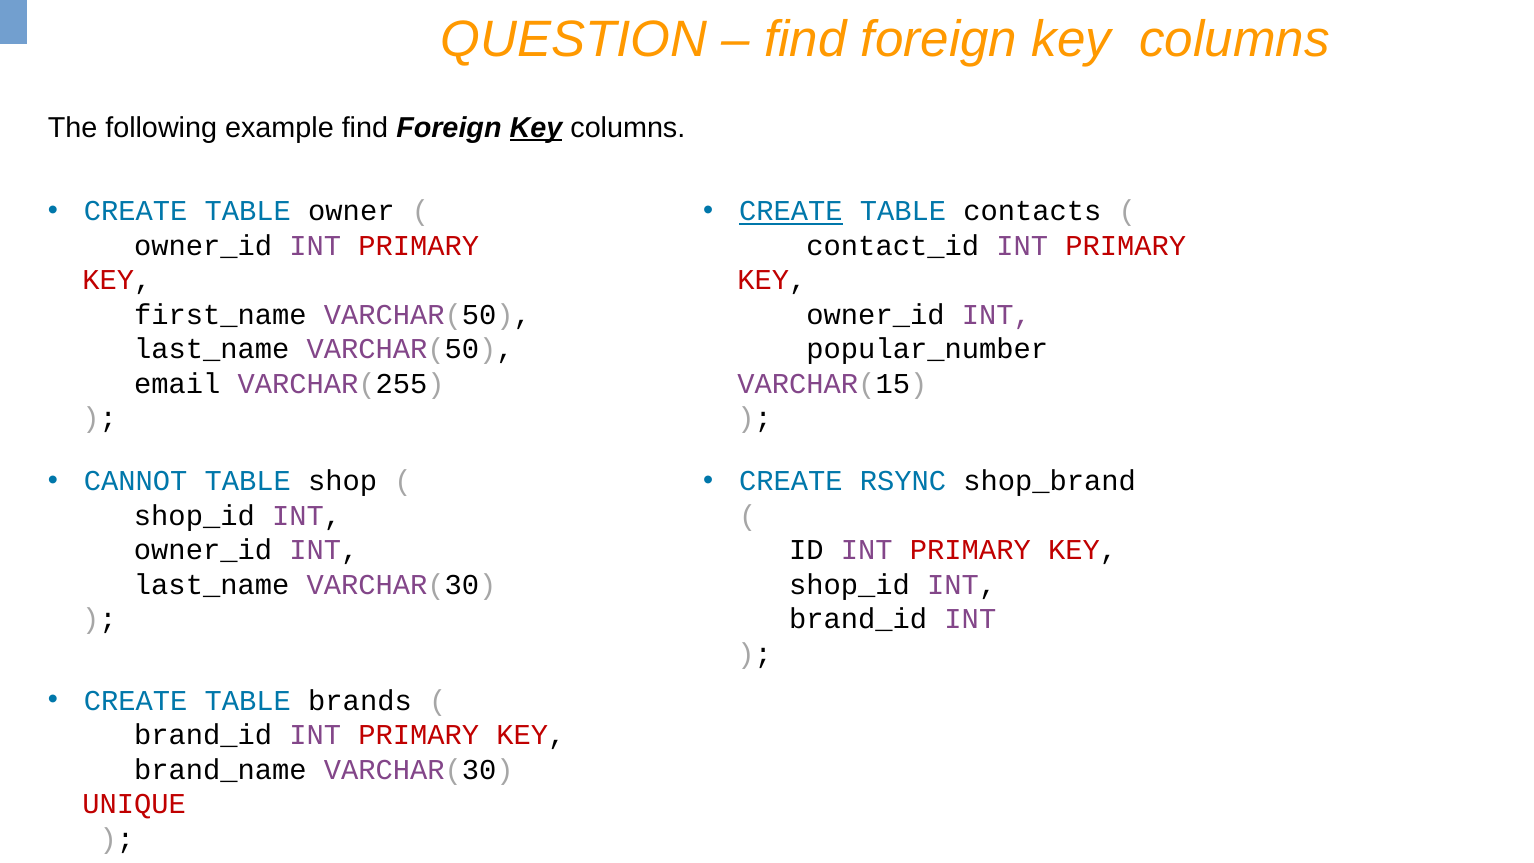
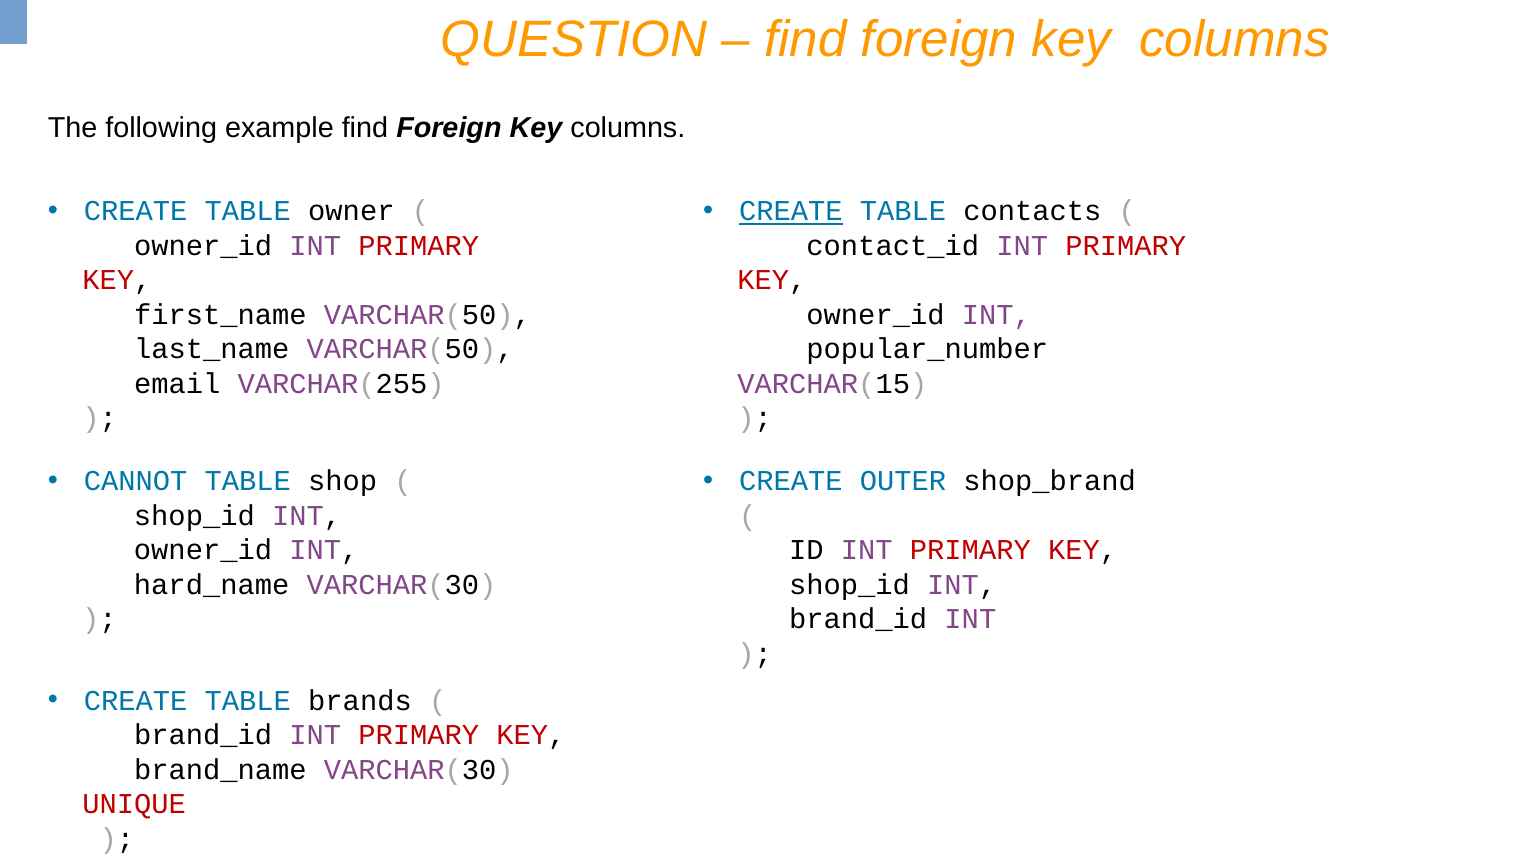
Key at (536, 128) underline: present -> none
RSYNC: RSYNC -> OUTER
last_name at (212, 585): last_name -> hard_name
